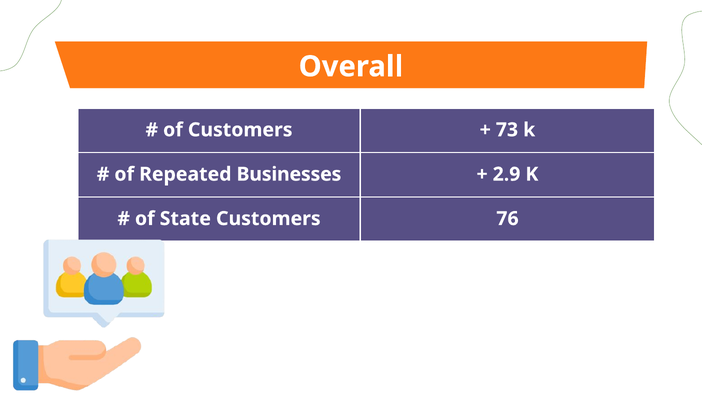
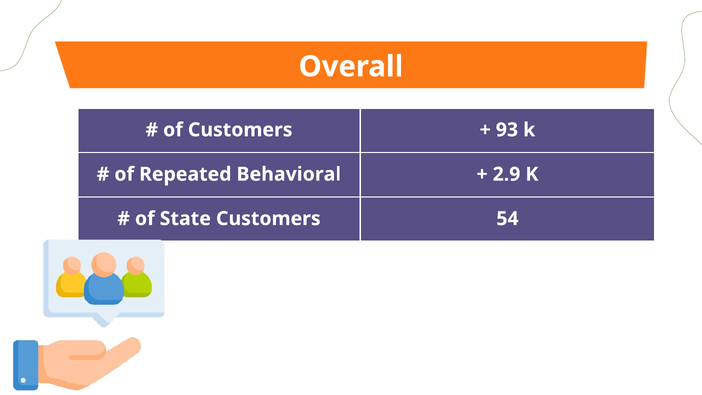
73: 73 -> 93
Businesses: Businesses -> Behavioral
76: 76 -> 54
